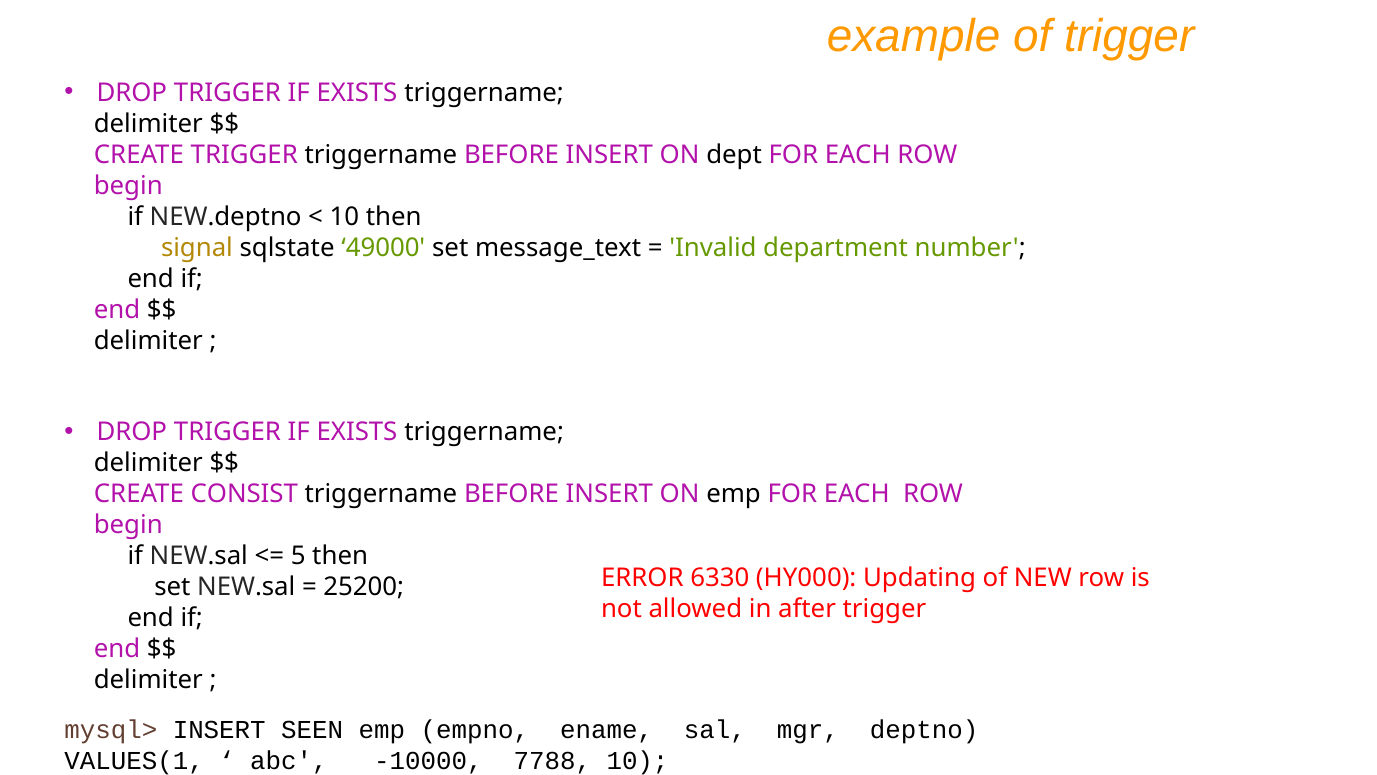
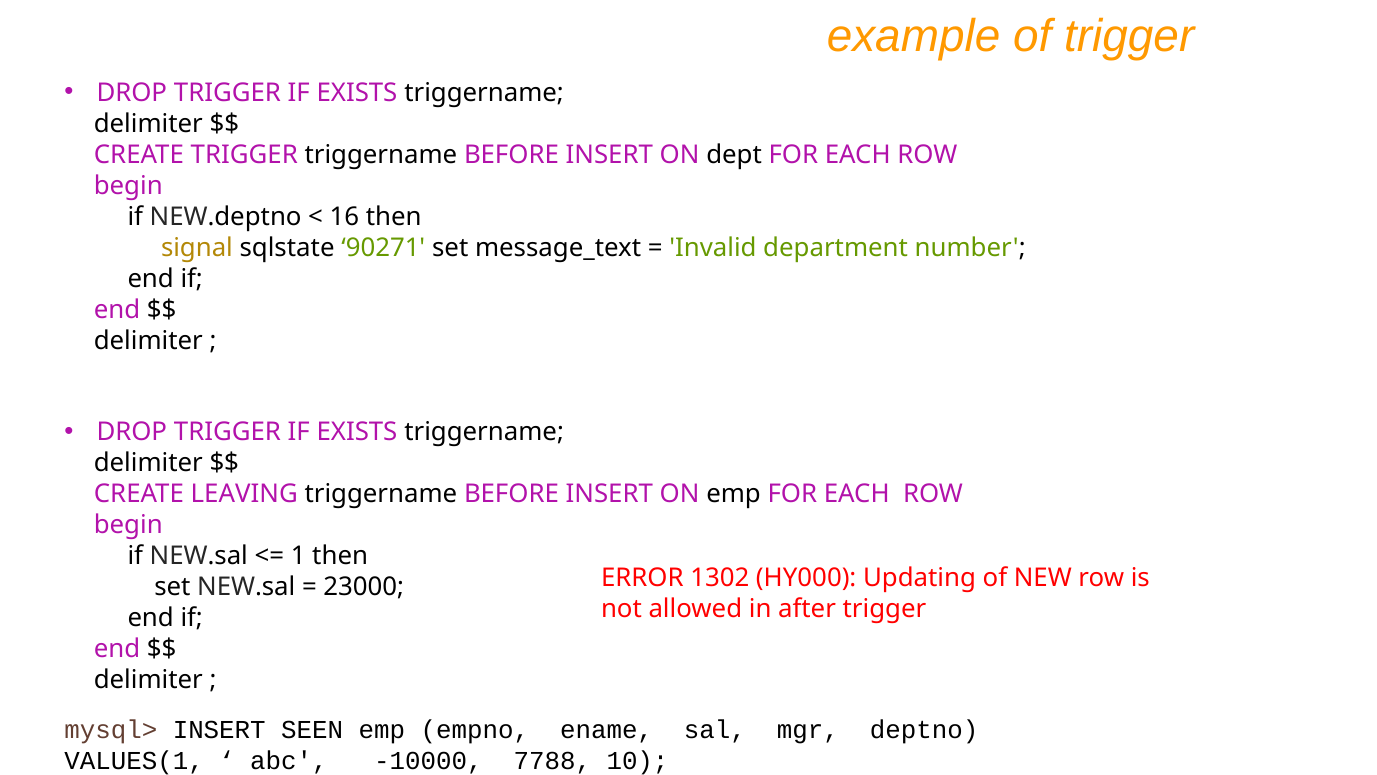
10 at (344, 216): 10 -> 16
49000: 49000 -> 90271
CONSIST: CONSIST -> LEAVING
5: 5 -> 1
6330: 6330 -> 1302
25200: 25200 -> 23000
